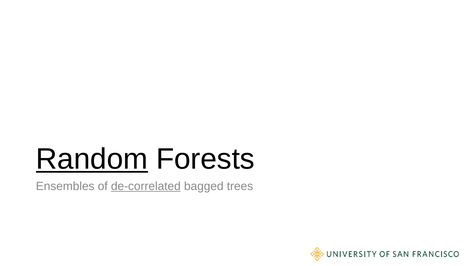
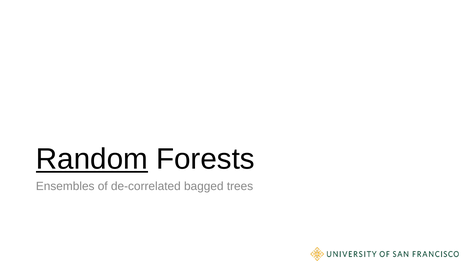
de-correlated underline: present -> none
